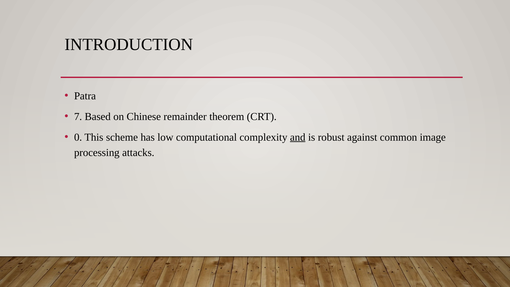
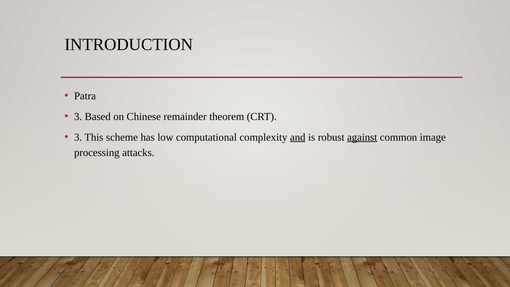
7 at (78, 117): 7 -> 3
0 at (78, 137): 0 -> 3
against underline: none -> present
